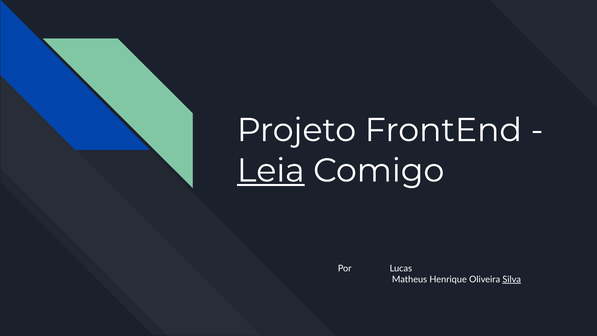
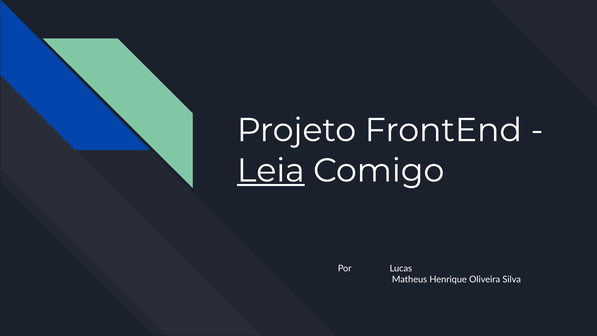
Silva underline: present -> none
